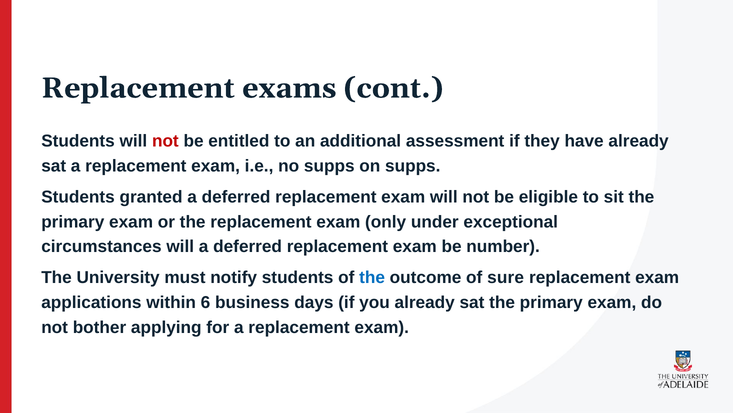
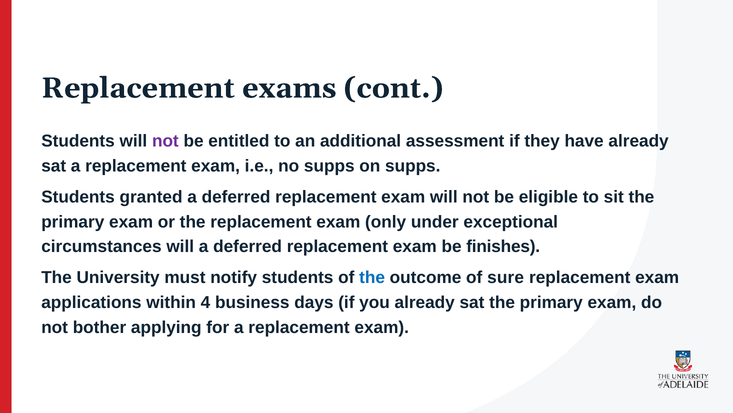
not at (165, 141) colour: red -> purple
number: number -> finishes
6: 6 -> 4
